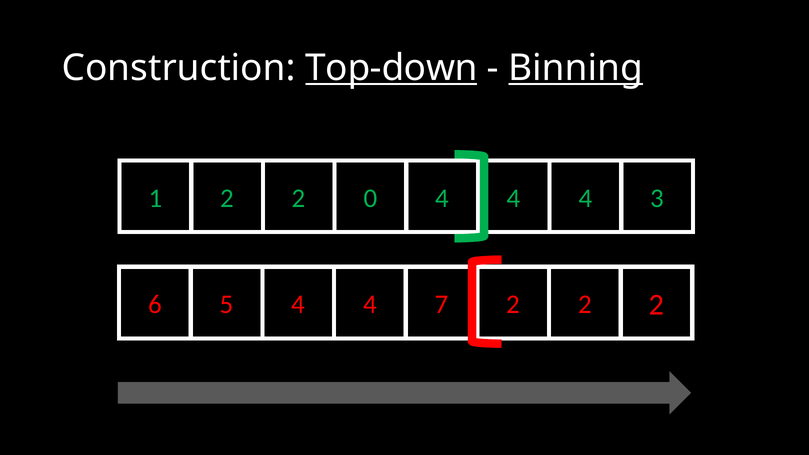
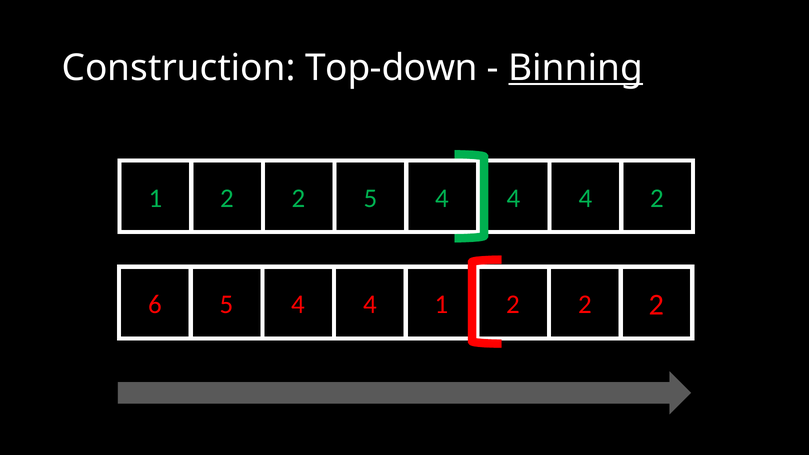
Top-down underline: present -> none
2 0: 0 -> 5
4 3: 3 -> 2
4 7: 7 -> 1
